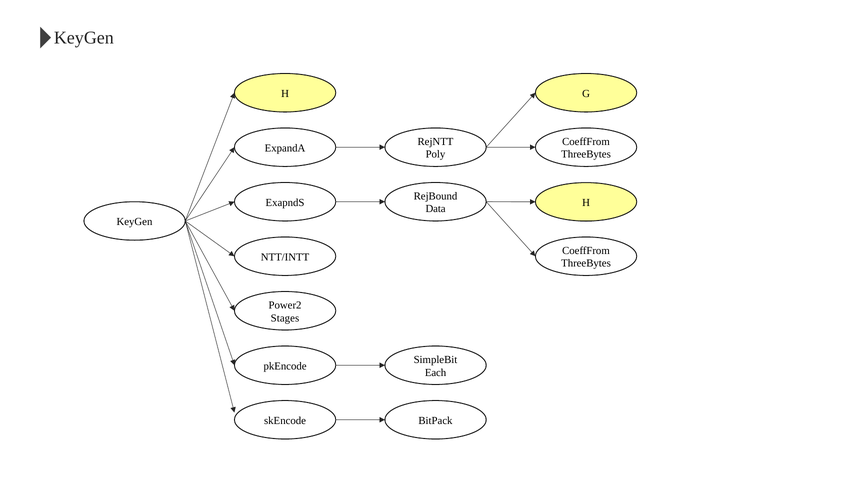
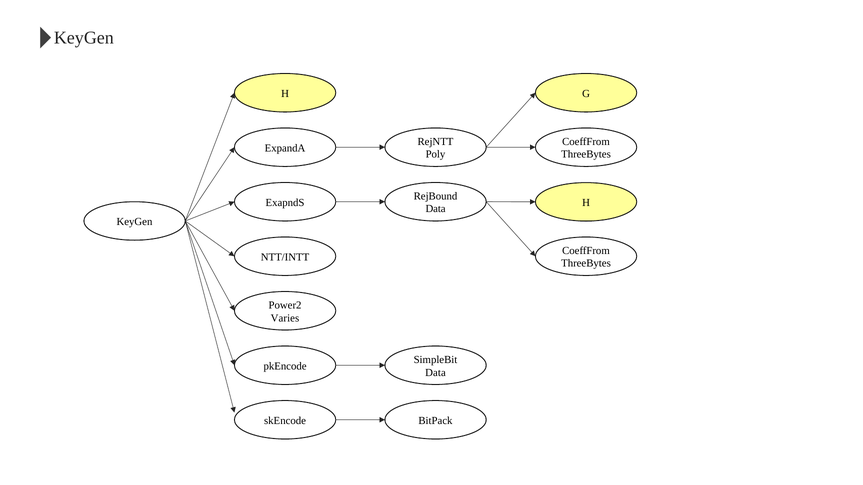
Stages: Stages -> Varies
Each at (436, 373): Each -> Data
